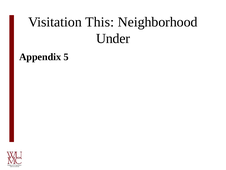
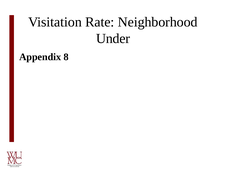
This: This -> Rate
5: 5 -> 8
